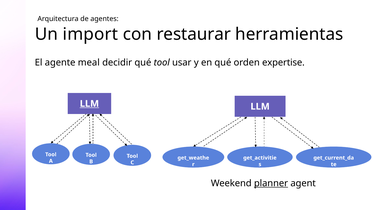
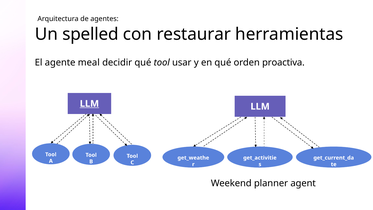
import: import -> spelled
expertise: expertise -> proactiva
planner underline: present -> none
